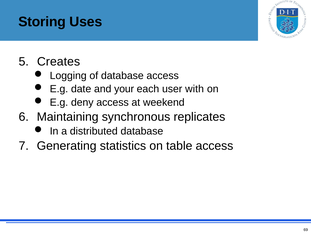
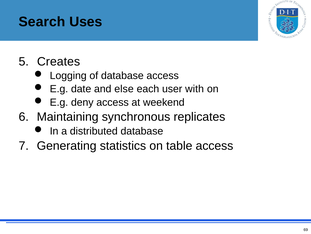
Storing: Storing -> Search
your: your -> else
